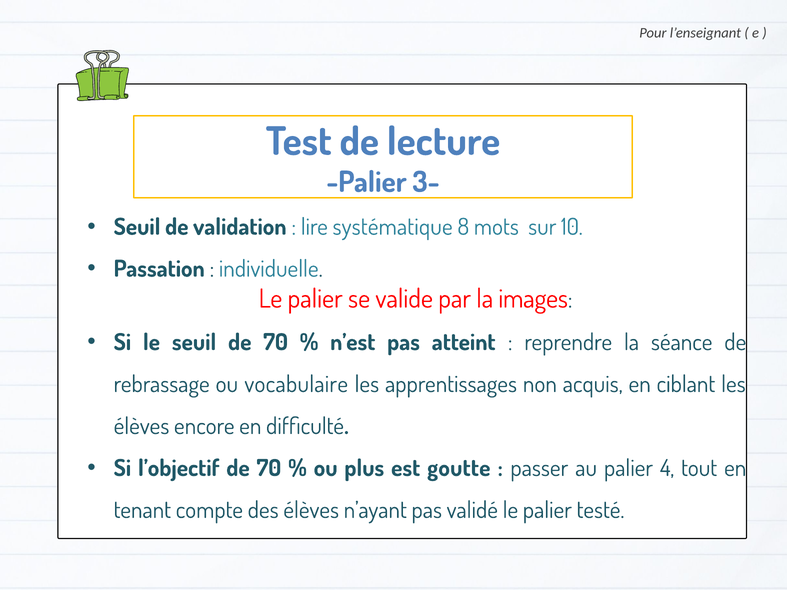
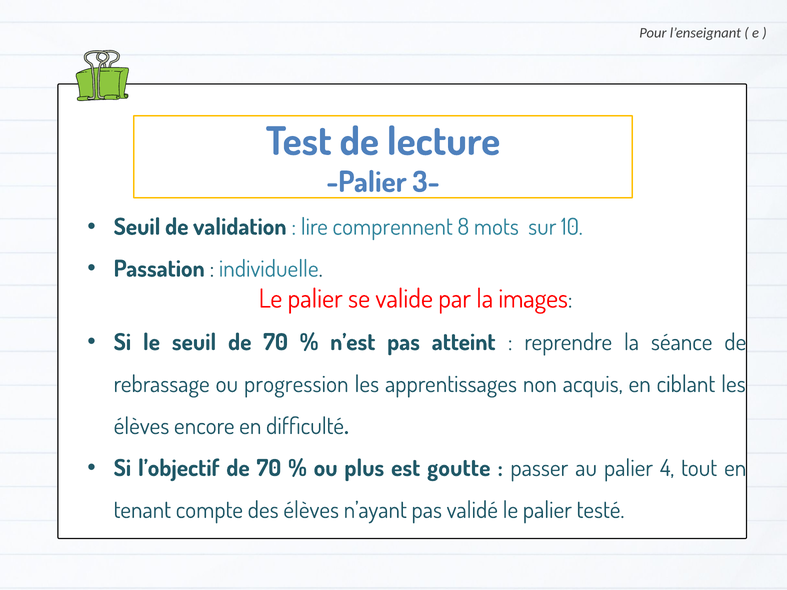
systématique: systématique -> comprennent
vocabulaire: vocabulaire -> progression
